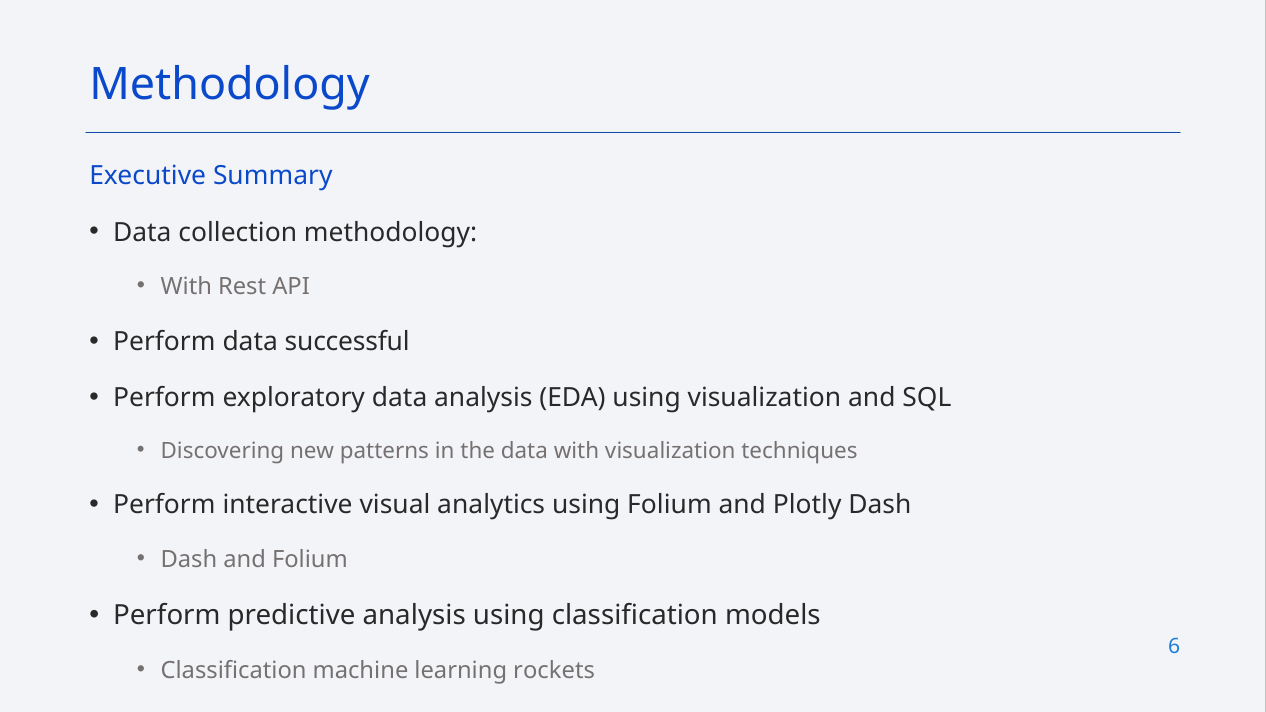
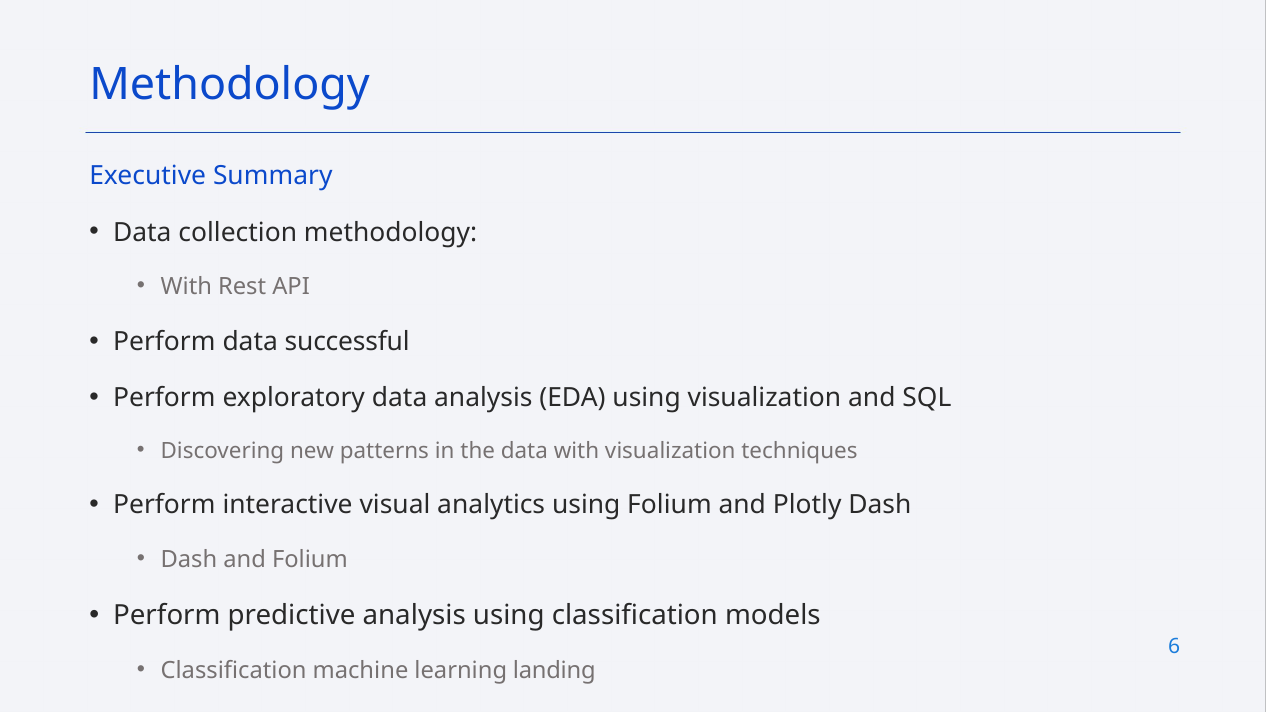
rockets: rockets -> landing
